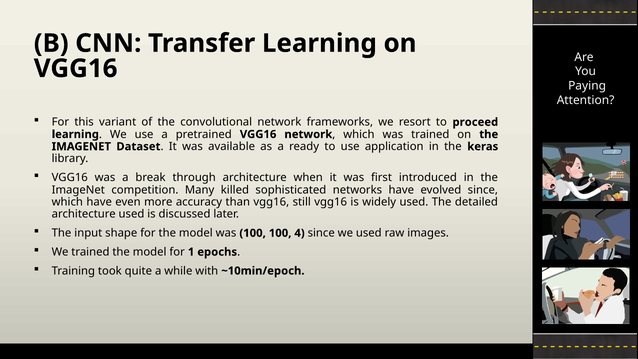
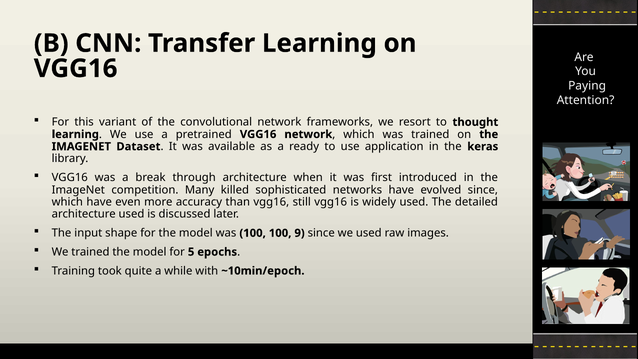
proceed: proceed -> thought
4: 4 -> 9
1: 1 -> 5
